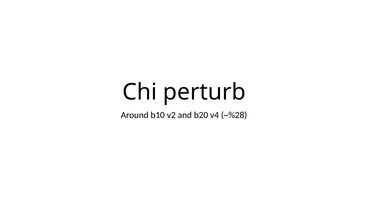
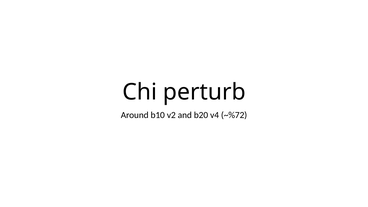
~%28: ~%28 -> ~%72
